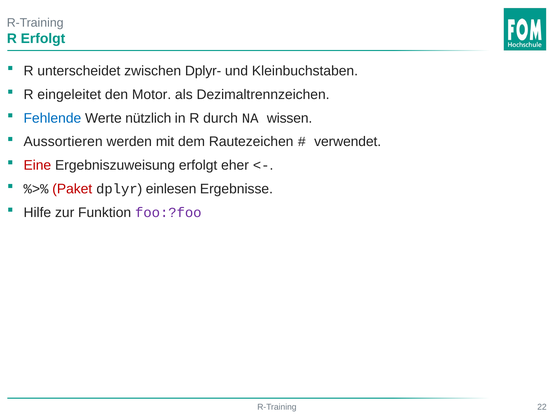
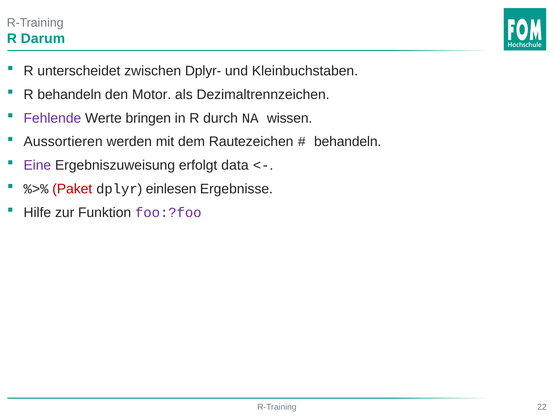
R Erfolgt: Erfolgt -> Darum
R eingeleitet: eingeleitet -> behandeln
Fehlende colour: blue -> purple
nützlich: nützlich -> bringen
verwendet at (348, 142): verwendet -> behandeln
Eine colour: red -> purple
eher: eher -> data
